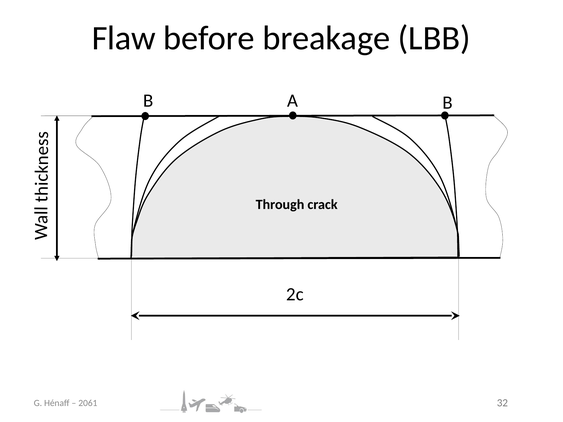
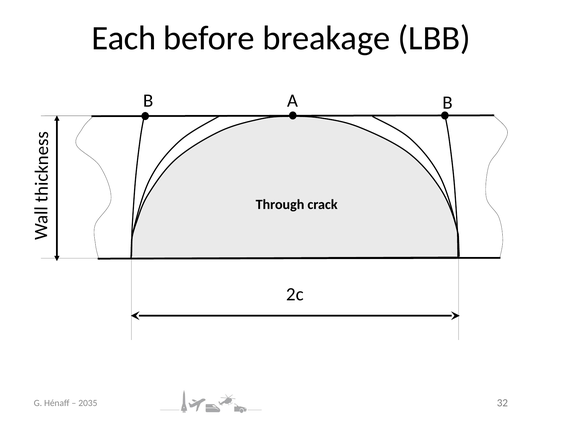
Flaw: Flaw -> Each
2061: 2061 -> 2035
